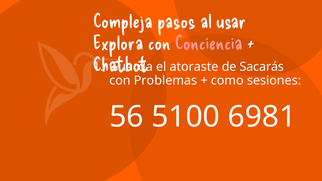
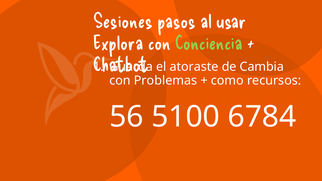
Compleja: Compleja -> Sesiones
Conciencia colour: pink -> light green
Sacarás: Sacarás -> Cambia
sesiones: sesiones -> recursos
6981: 6981 -> 6784
